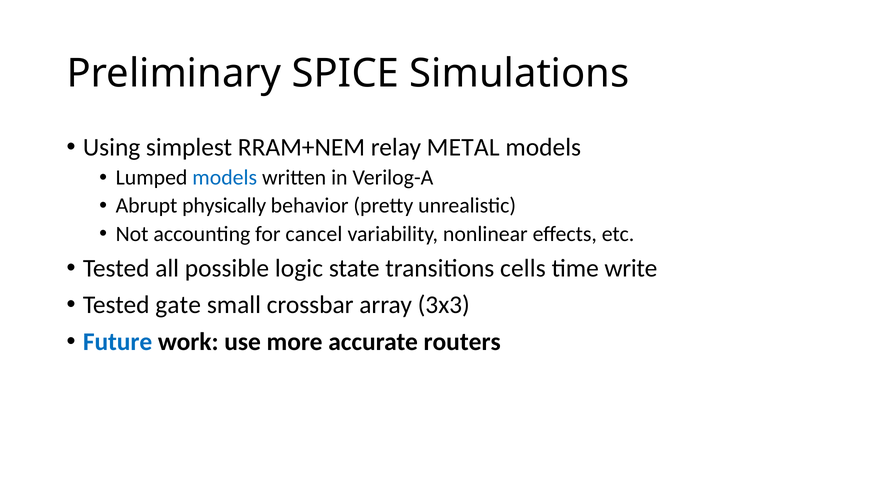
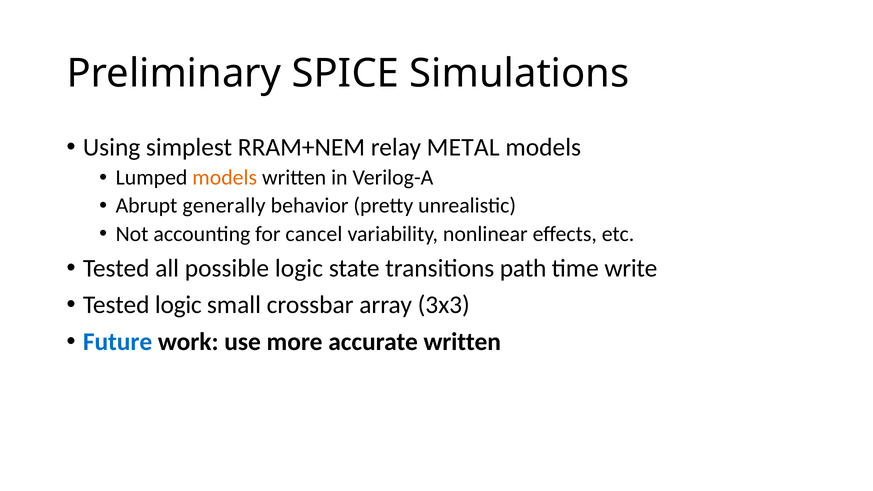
models at (225, 178) colour: blue -> orange
physically: physically -> generally
cells: cells -> path
Tested gate: gate -> logic
accurate routers: routers -> written
